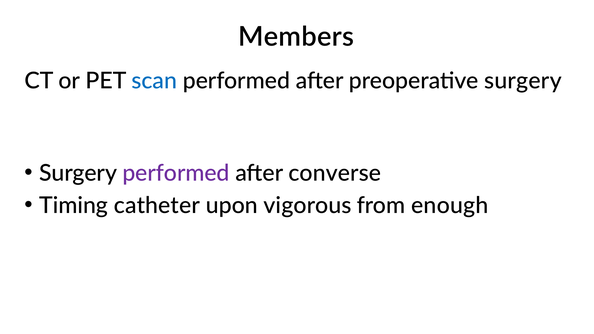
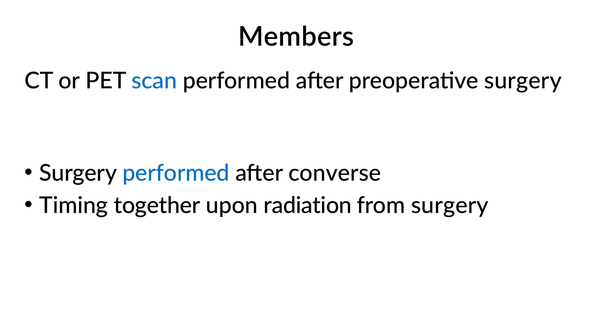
performed at (176, 173) colour: purple -> blue
catheter: catheter -> together
vigorous: vigorous -> radiation
from enough: enough -> surgery
